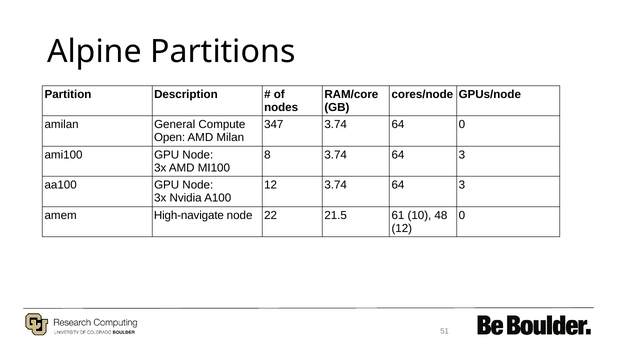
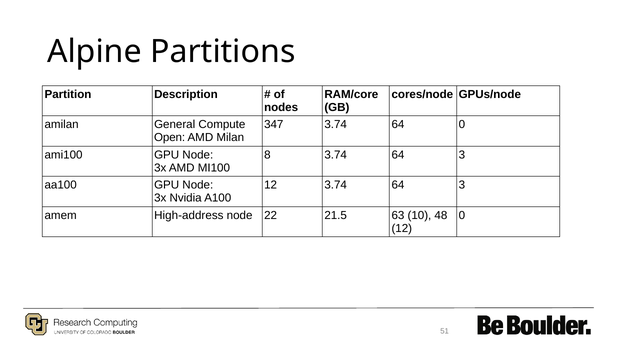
High-navigate: High-navigate -> High-address
61: 61 -> 63
